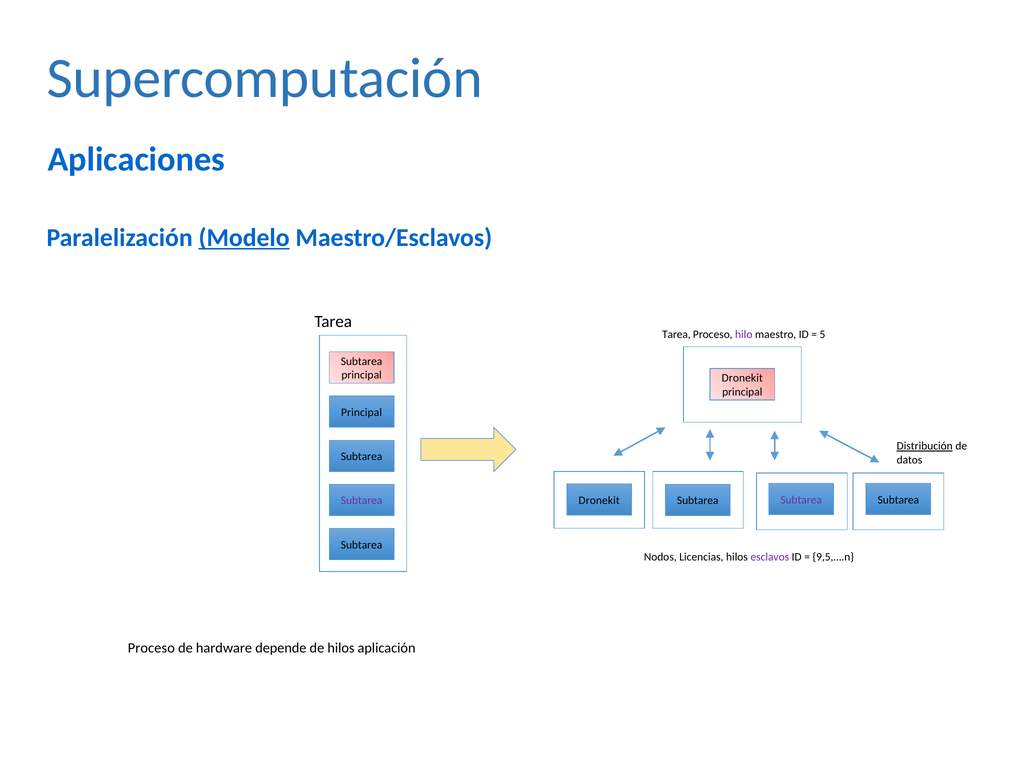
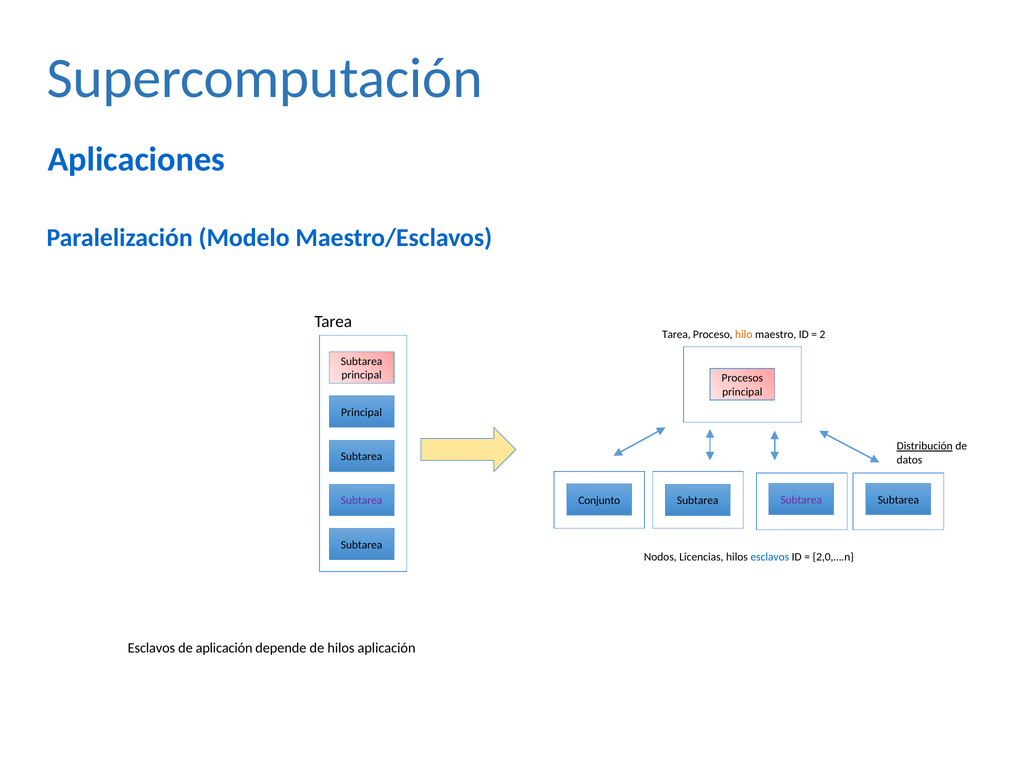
Modelo underline: present -> none
hilo colour: purple -> orange
5: 5 -> 2
Dronekit at (742, 378): Dronekit -> Procesos
Dronekit at (599, 500): Dronekit -> Conjunto
esclavos at (770, 557) colour: purple -> blue
9,5,….n: 9,5,….n -> 2,0,….n
Proceso at (151, 648): Proceso -> Esclavos
de hardware: hardware -> aplicación
